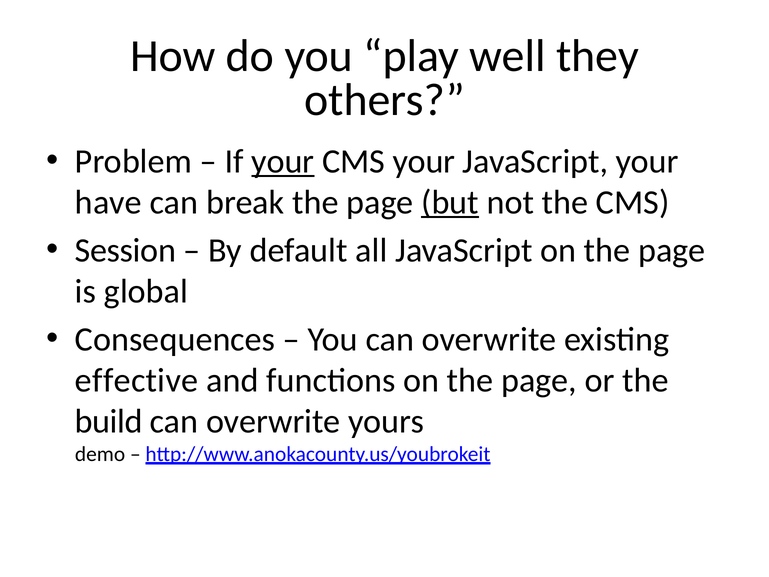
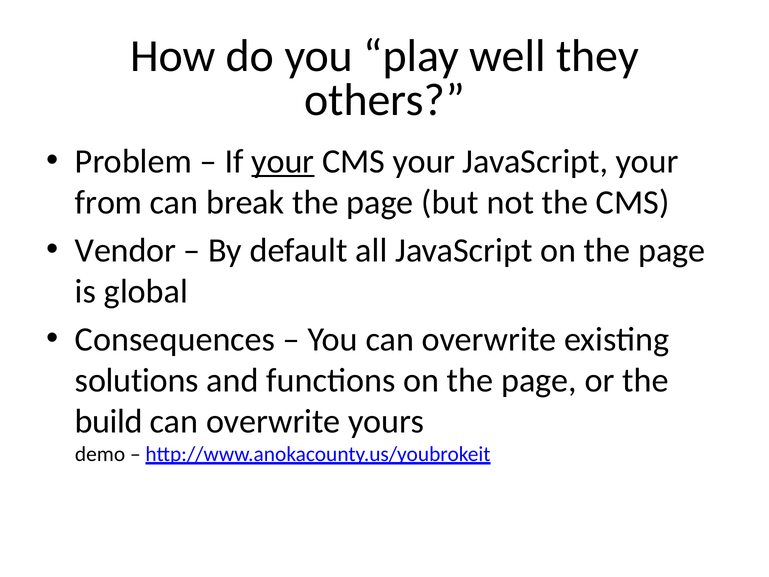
have: have -> from
but underline: present -> none
Session: Session -> Vendor
effective: effective -> solutions
